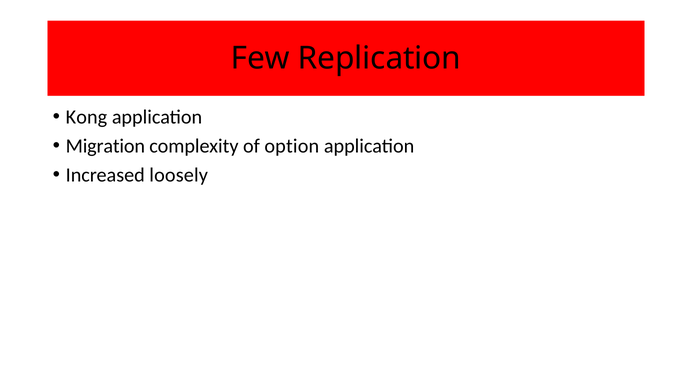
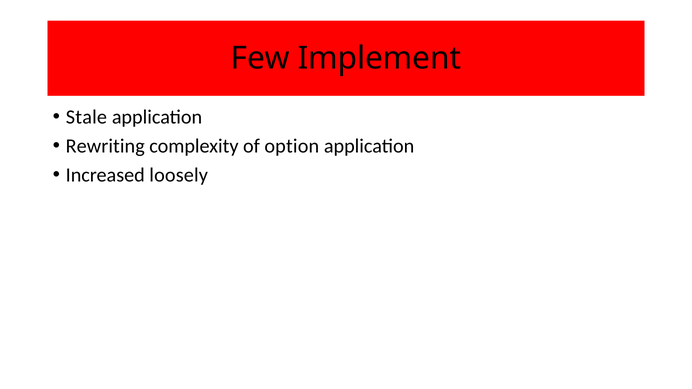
Replication: Replication -> Implement
Kong: Kong -> Stale
Migration: Migration -> Rewriting
